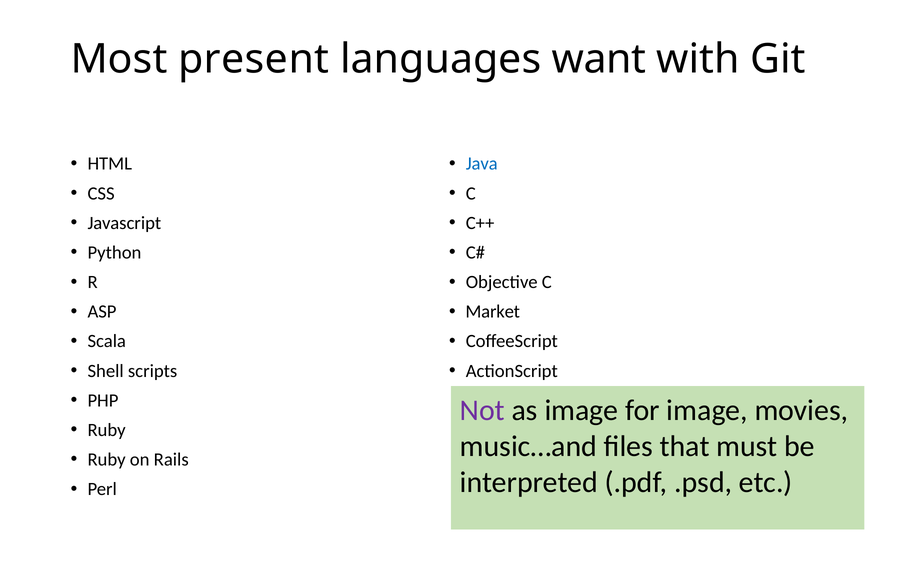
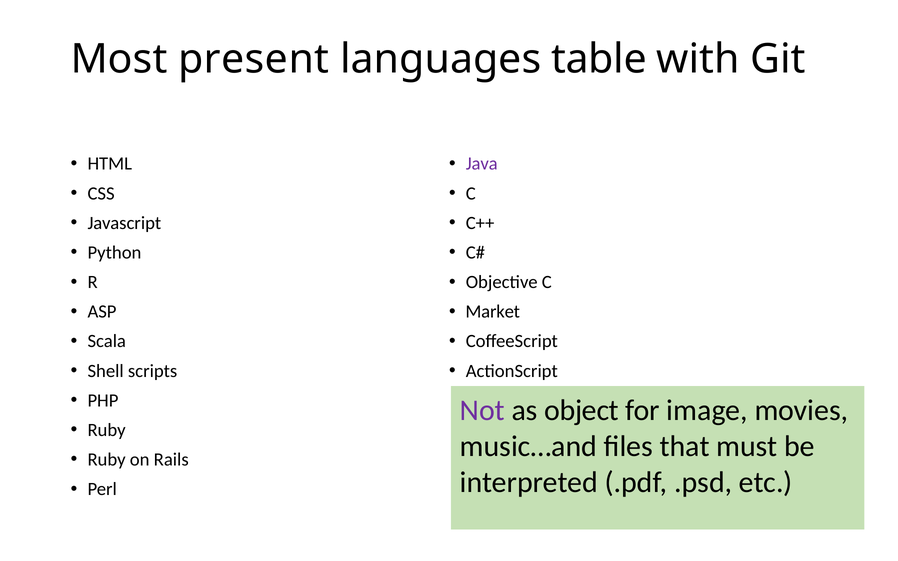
want: want -> table
Java colour: blue -> purple
as image: image -> object
